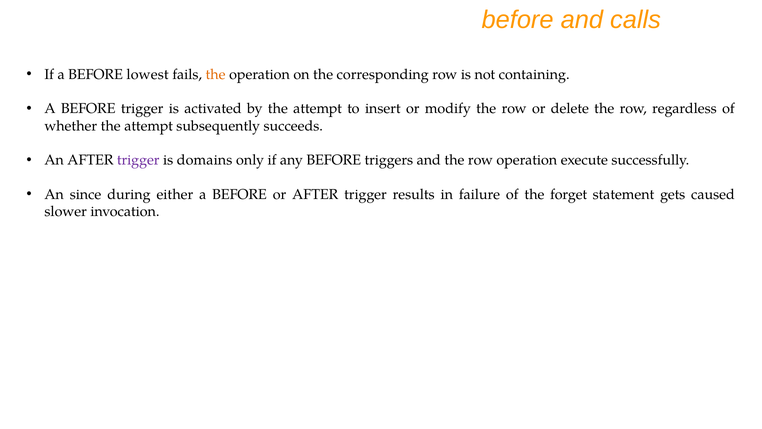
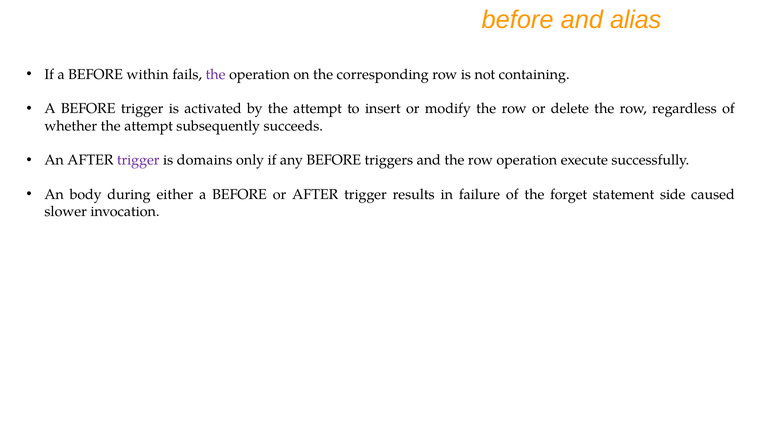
calls: calls -> alias
lowest: lowest -> within
the at (216, 74) colour: orange -> purple
since: since -> body
gets: gets -> side
